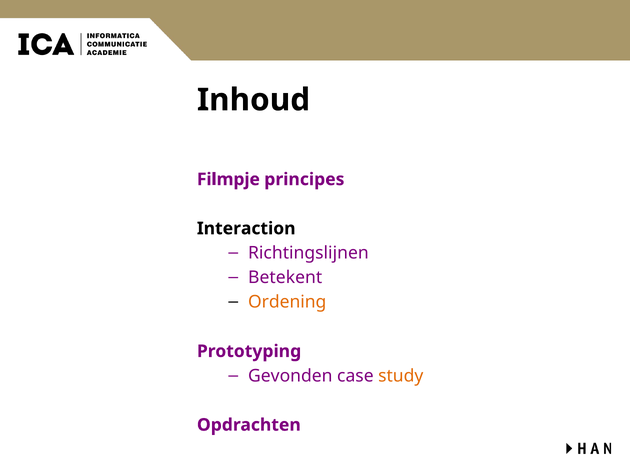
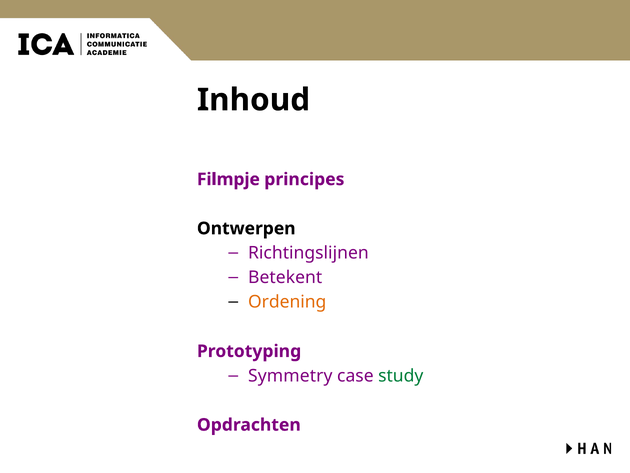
Interaction: Interaction -> Ontwerpen
Gevonden: Gevonden -> Symmetry
study colour: orange -> green
